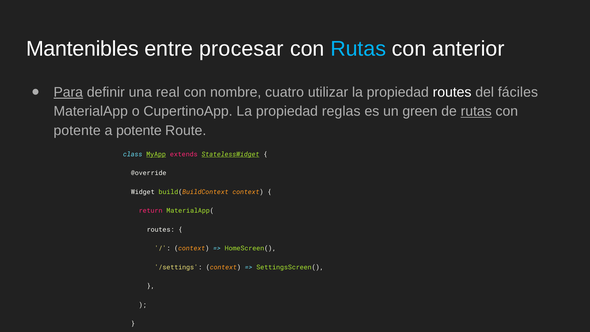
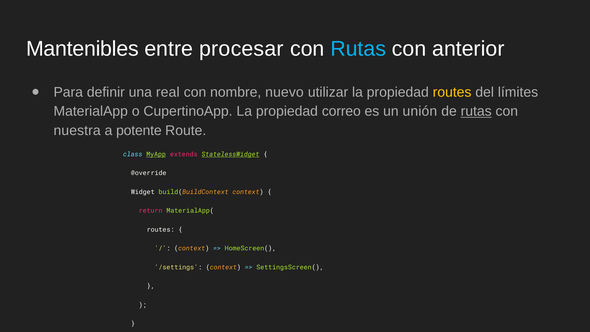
Para underline: present -> none
cuatro: cuatro -> nuevo
routes at (452, 92) colour: white -> yellow
fáciles: fáciles -> límites
reglas: reglas -> correo
green: green -> unión
potente at (77, 130): potente -> nuestra
